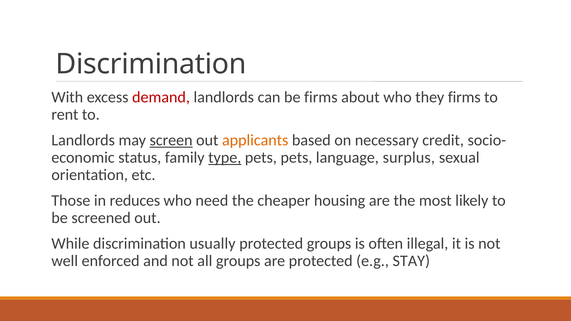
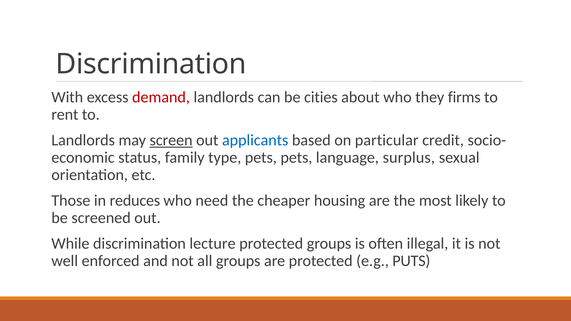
be firms: firms -> cities
applicants colour: orange -> blue
necessary: necessary -> particular
type underline: present -> none
usually: usually -> lecture
STAY: STAY -> PUTS
